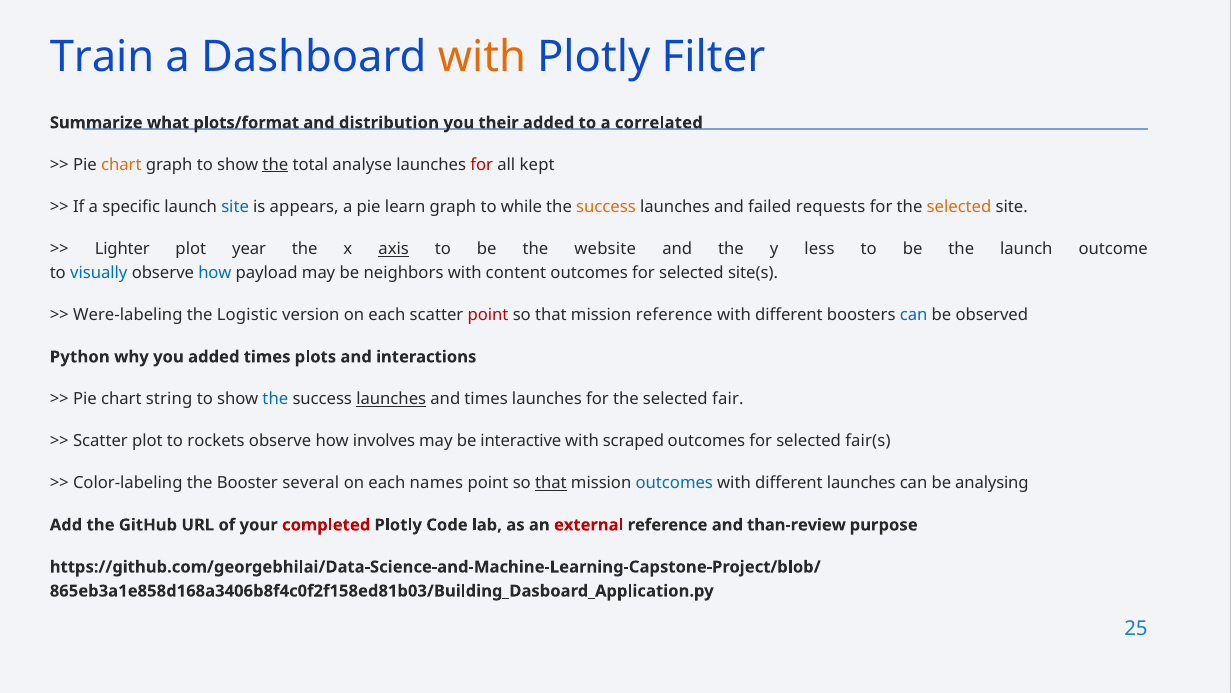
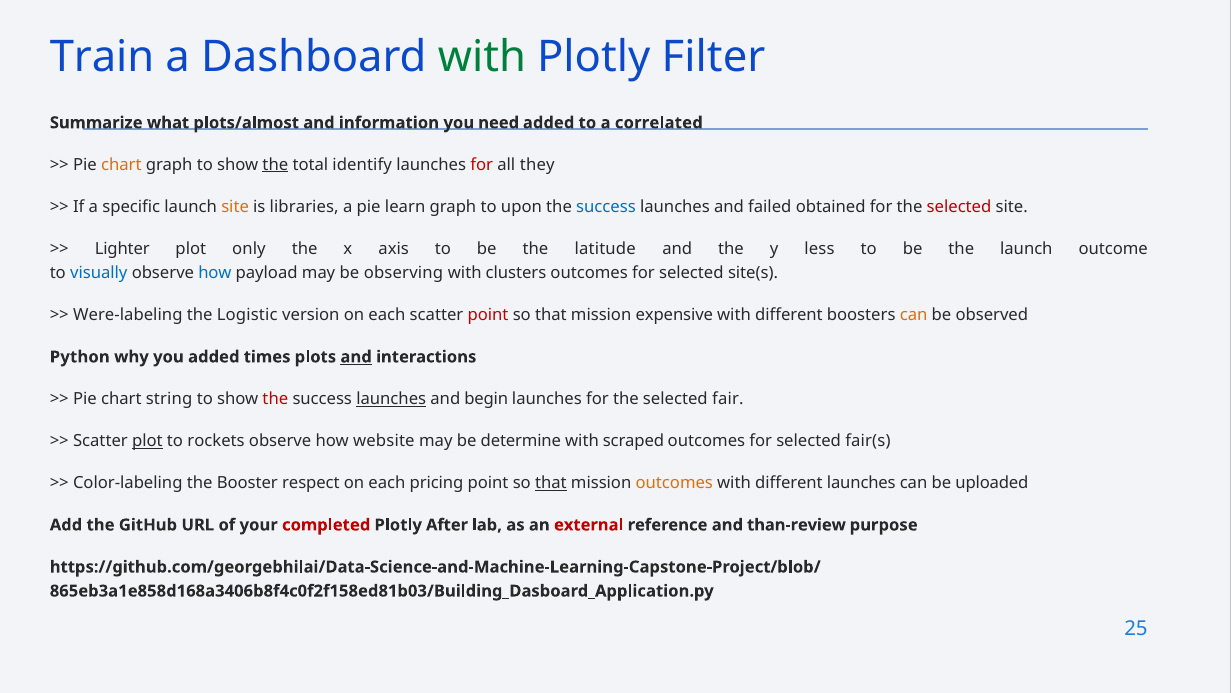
with at (482, 57) colour: orange -> green
plots/format: plots/format -> plots/almost
distribution: distribution -> information
their: their -> need
analyse: analyse -> identify
kept: kept -> they
site at (235, 207) colour: blue -> orange
appears: appears -> libraries
while: while -> upon
success at (606, 207) colour: orange -> blue
requests: requests -> obtained
selected at (959, 207) colour: orange -> red
year: year -> only
axis underline: present -> none
website: website -> latitude
neighbors: neighbors -> observing
content: content -> clusters
mission reference: reference -> expensive
can at (914, 315) colour: blue -> orange
and at (356, 357) underline: none -> present
the at (275, 399) colour: blue -> red
and times: times -> begin
plot at (147, 441) underline: none -> present
involves: involves -> website
interactive: interactive -> determine
several: several -> respect
names: names -> pricing
outcomes at (674, 483) colour: blue -> orange
analysing: analysing -> uploaded
Code: Code -> After
